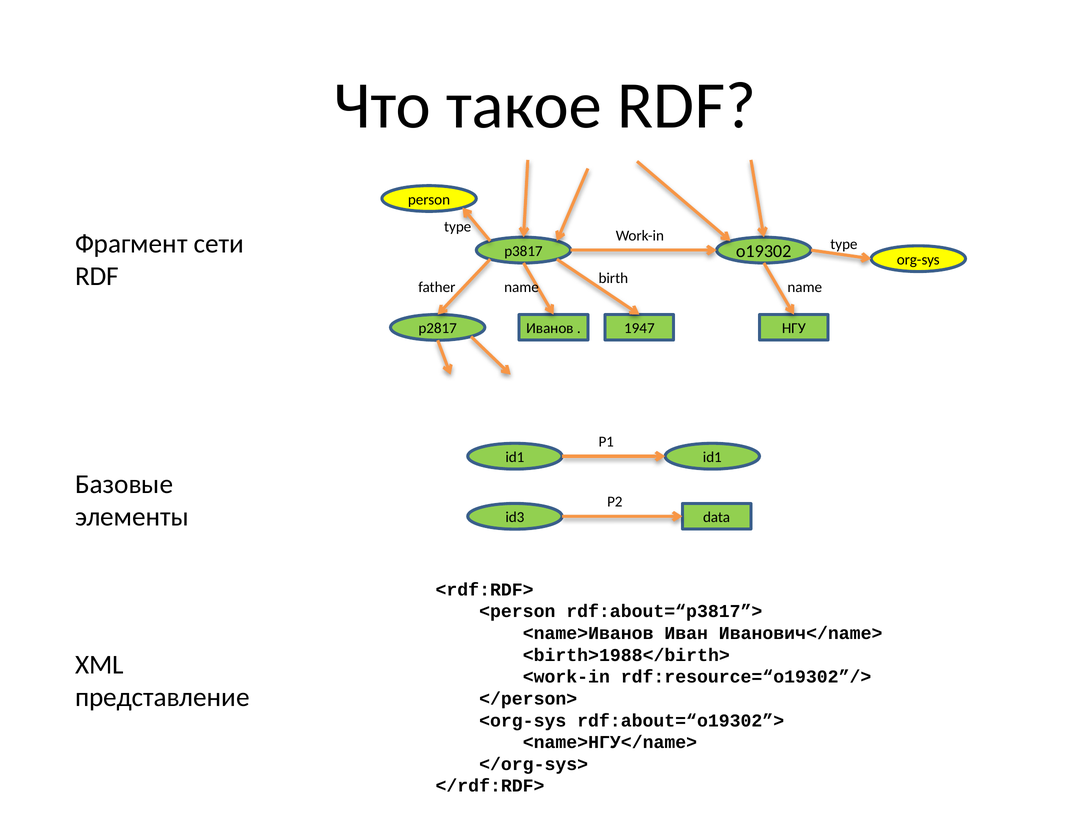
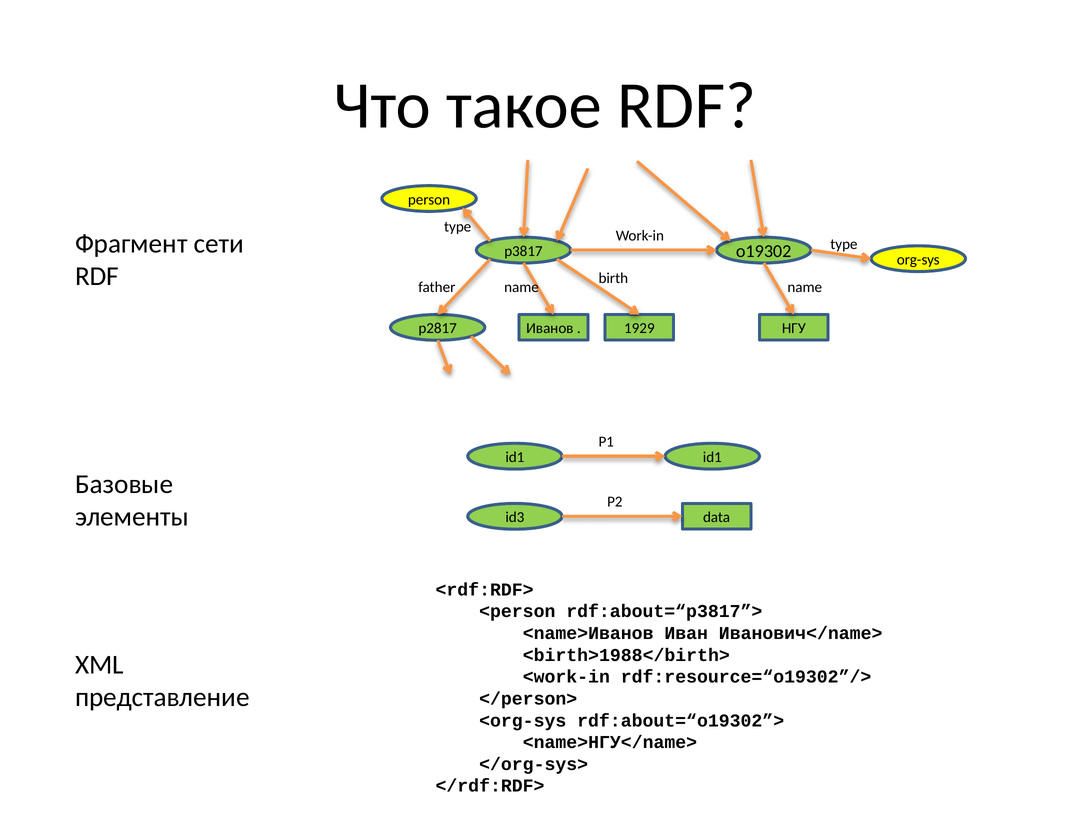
1947: 1947 -> 1929
